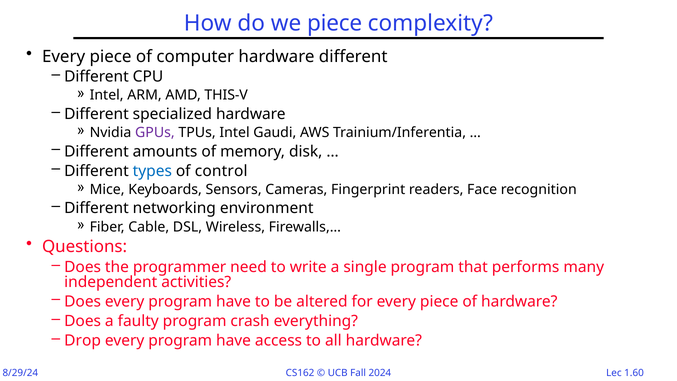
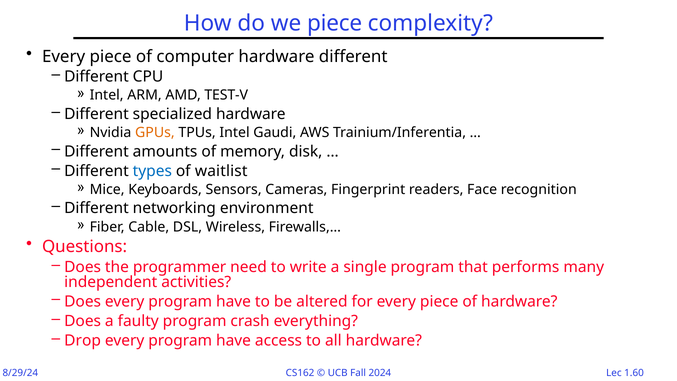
THIS-V: THIS-V -> TEST-V
GPUs colour: purple -> orange
control: control -> waitlist
